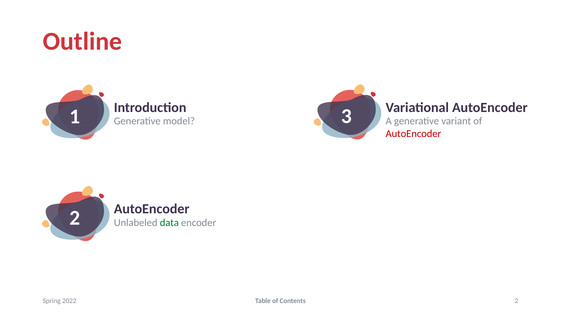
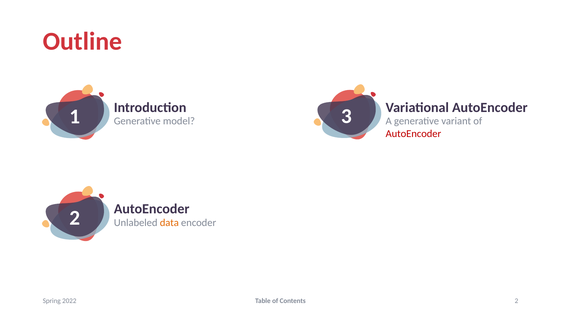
data colour: green -> orange
